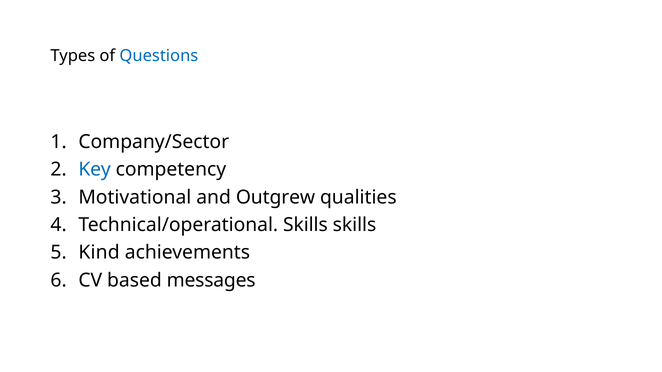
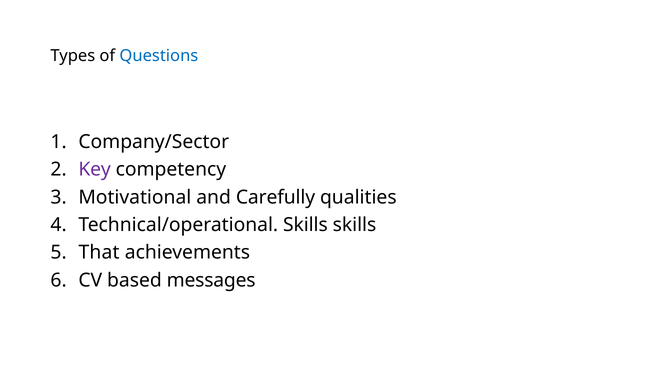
Key colour: blue -> purple
Outgrew: Outgrew -> Carefully
Kind: Kind -> That
